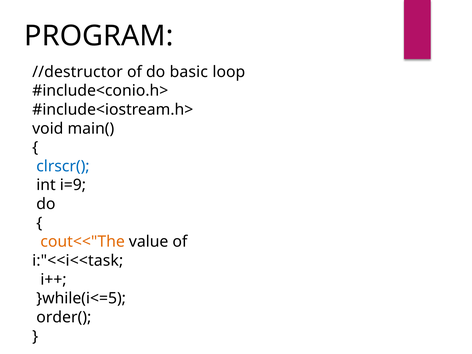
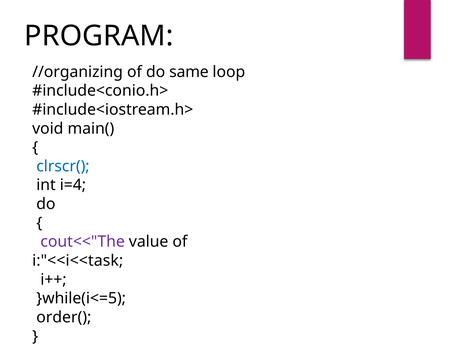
//destructor: //destructor -> //organizing
basic: basic -> same
i=9: i=9 -> i=4
cout<<"The colour: orange -> purple
